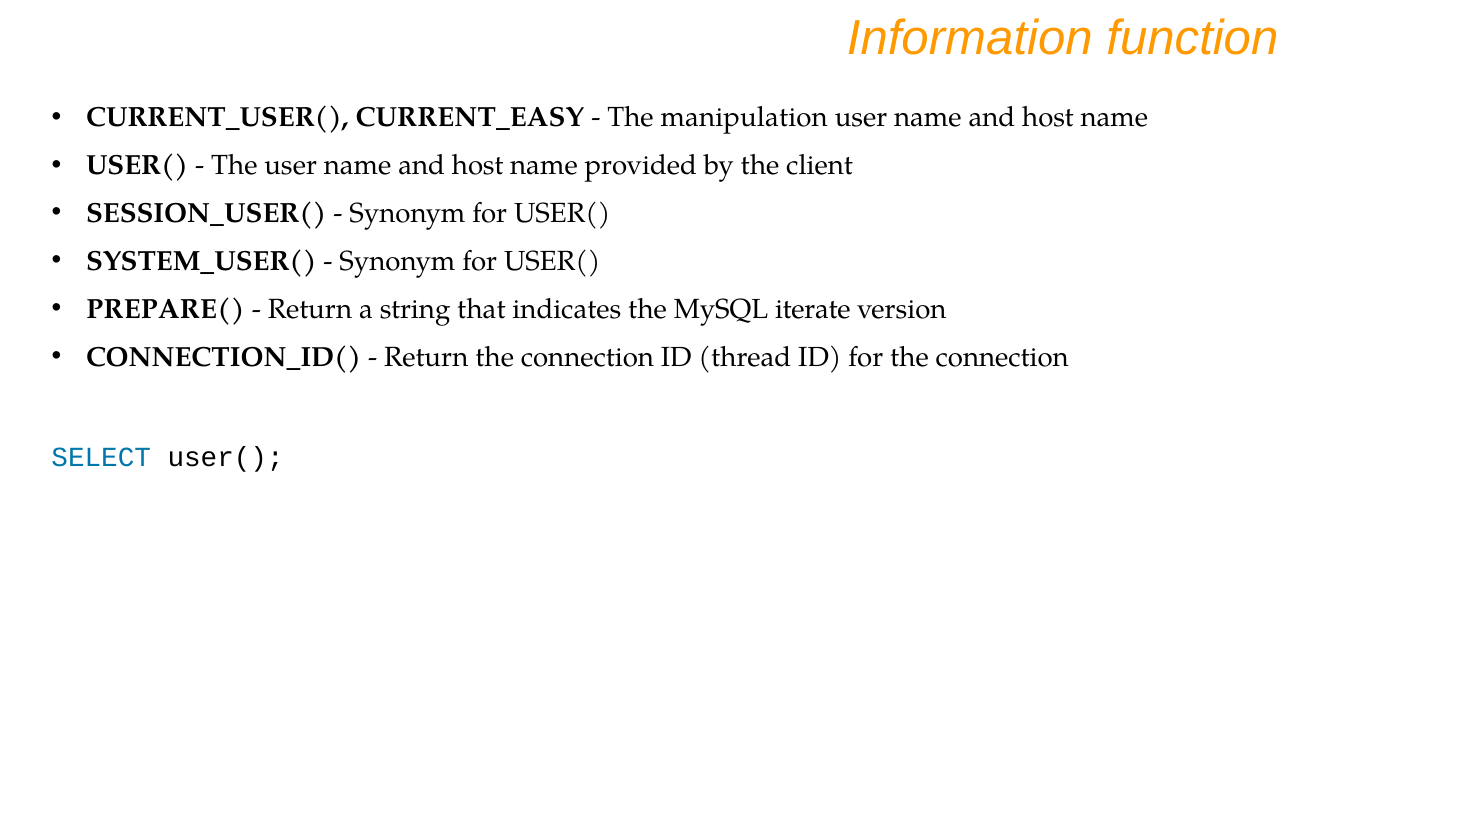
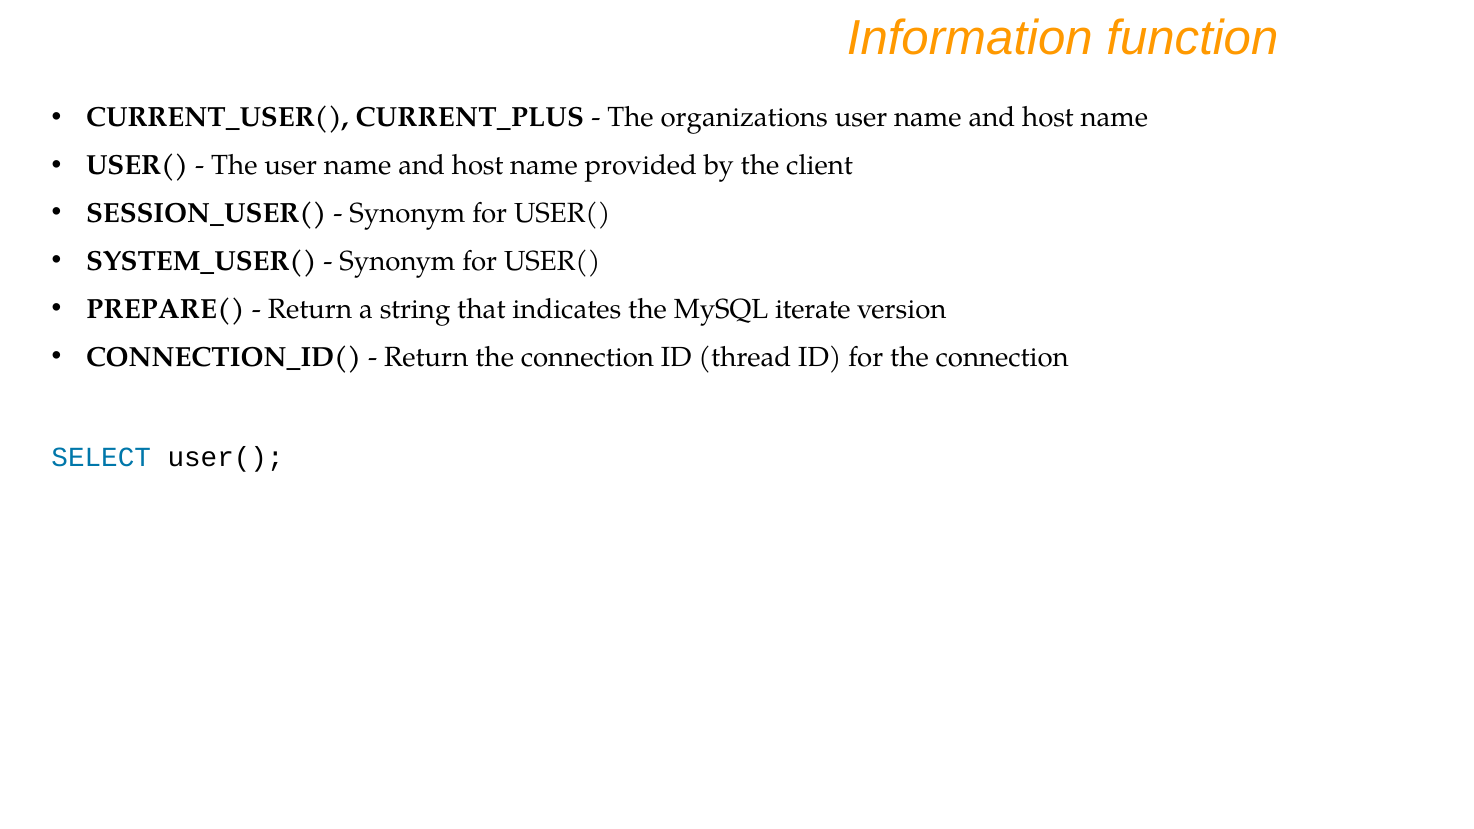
CURRENT_EASY: CURRENT_EASY -> CURRENT_PLUS
manipulation: manipulation -> organizations
